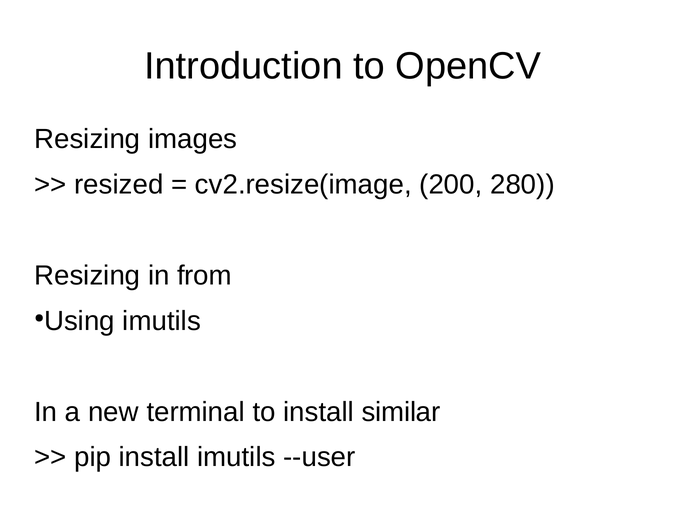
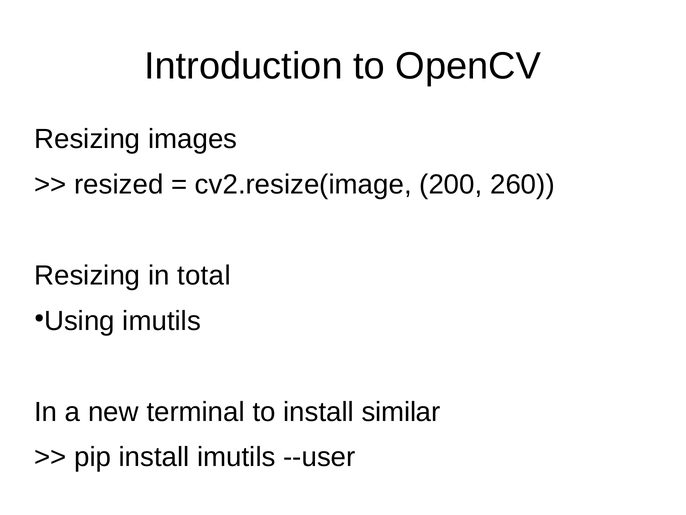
280: 280 -> 260
from: from -> total
